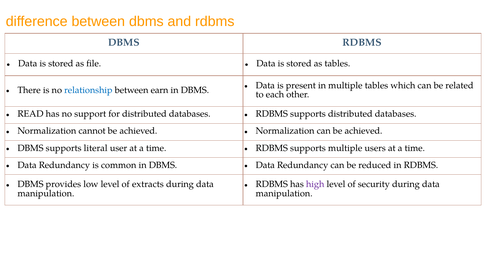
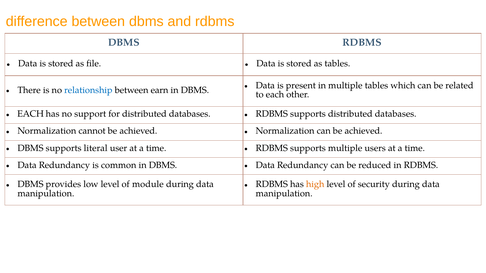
READ at (30, 114): READ -> EACH
extracts: extracts -> module
high colour: purple -> orange
